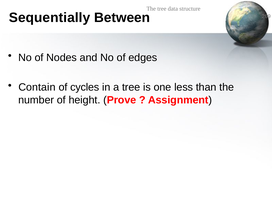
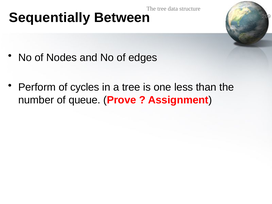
Contain: Contain -> Perform
height: height -> queue
